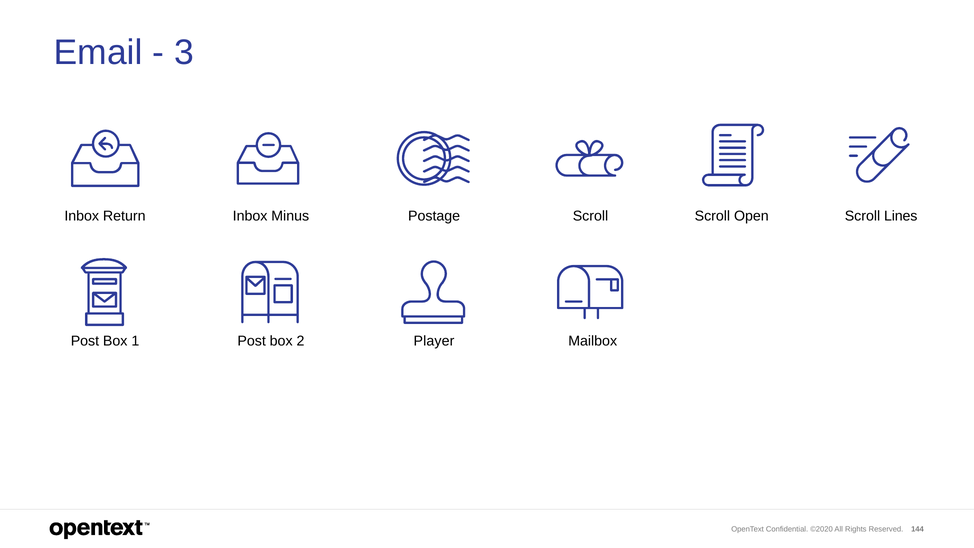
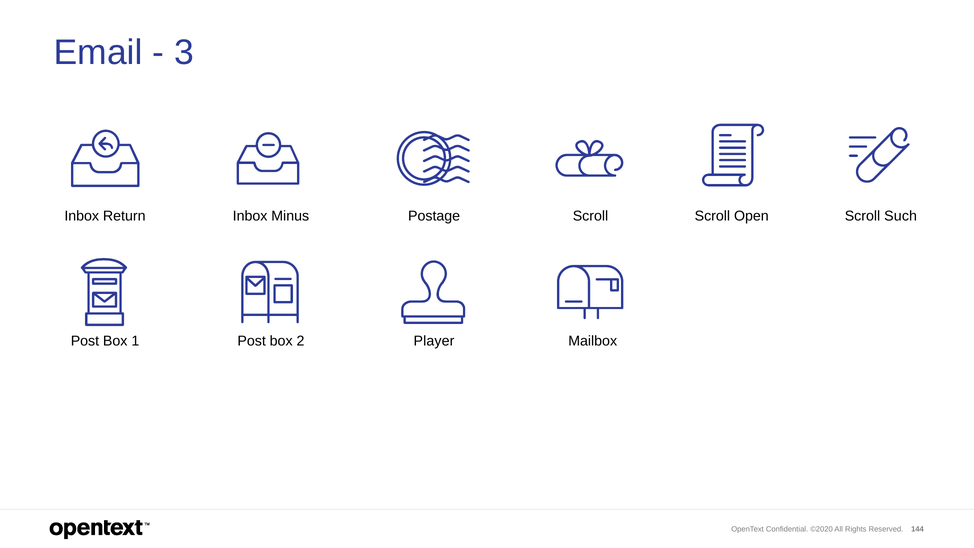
Lines: Lines -> Such
